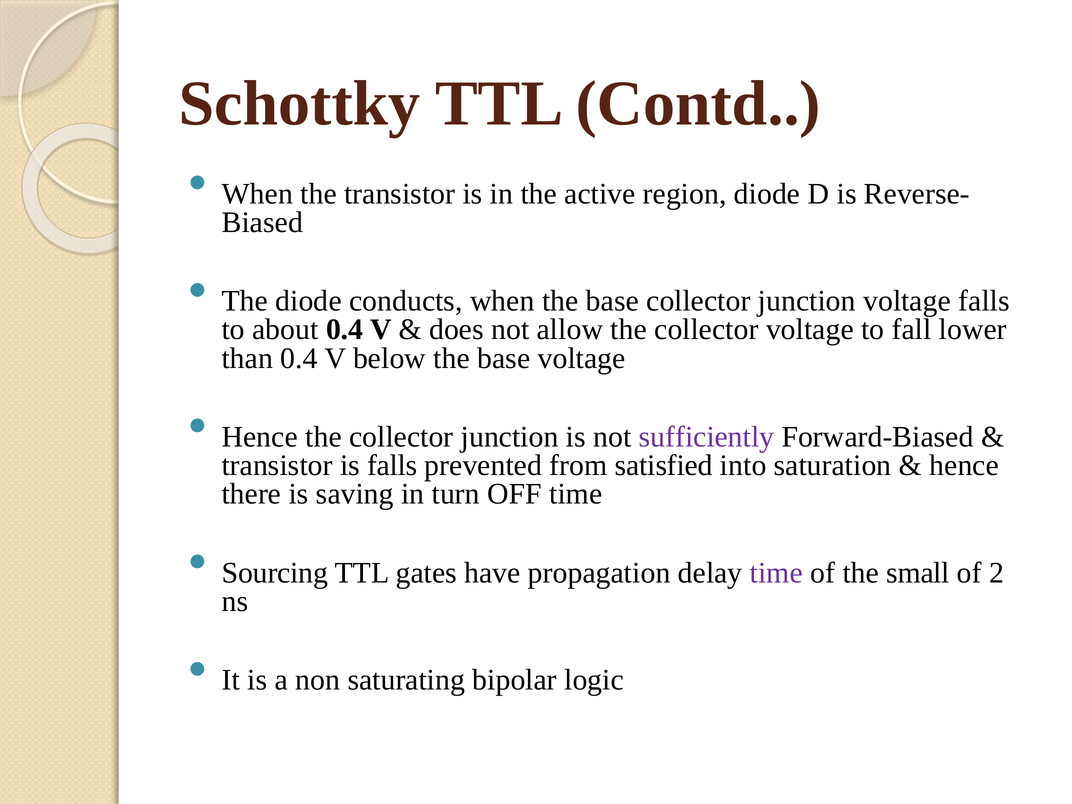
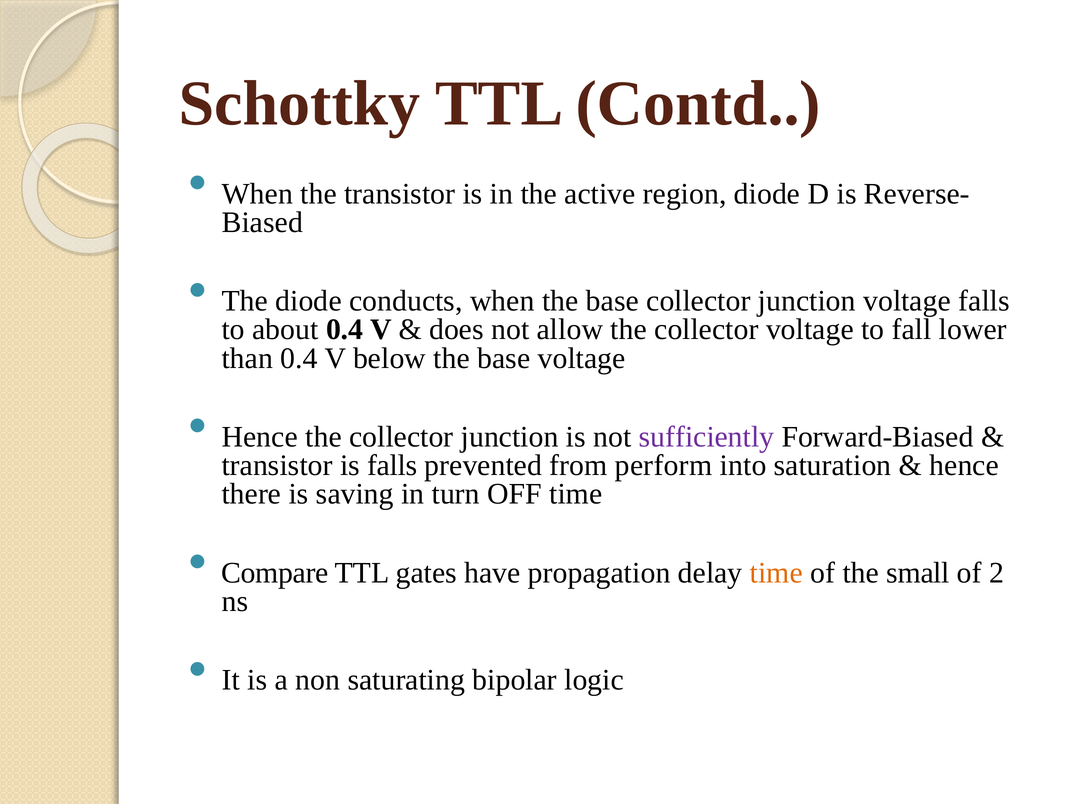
satisfied: satisfied -> perform
Sourcing: Sourcing -> Compare
time at (776, 573) colour: purple -> orange
